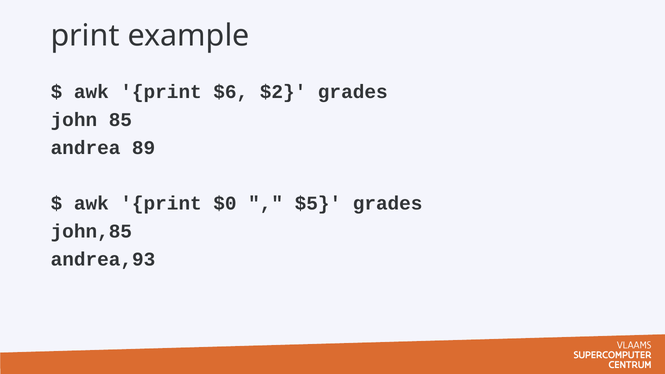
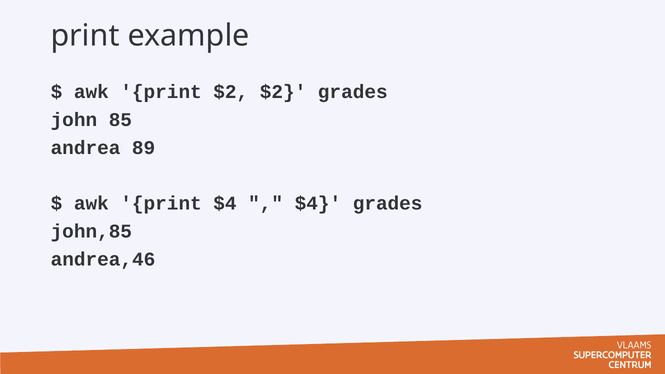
print $6: $6 -> $2
print $0: $0 -> $4
$5 at (318, 203): $5 -> $4
andrea,93: andrea,93 -> andrea,46
